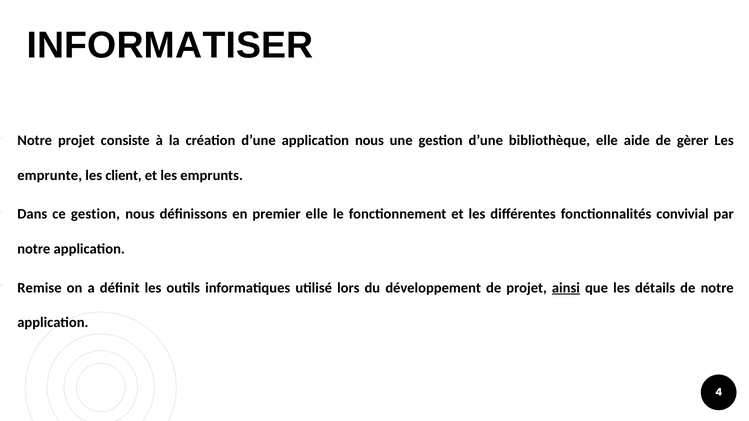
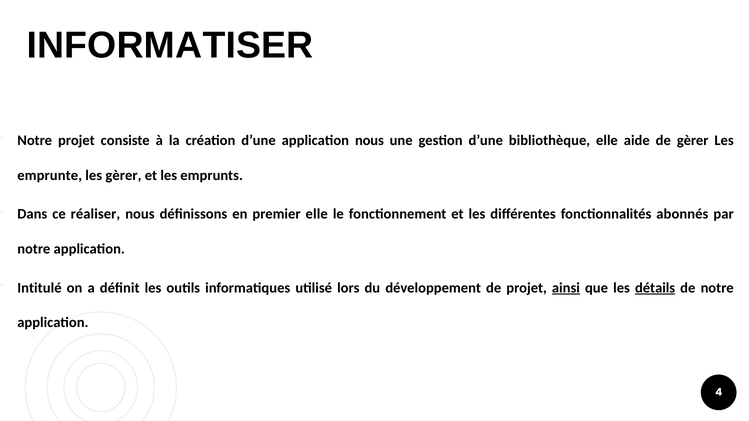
les client: client -> gèrer
ce gestion: gestion -> réaliser
convivial: convivial -> abonnés
Remise: Remise -> Intitulé
détails underline: none -> present
